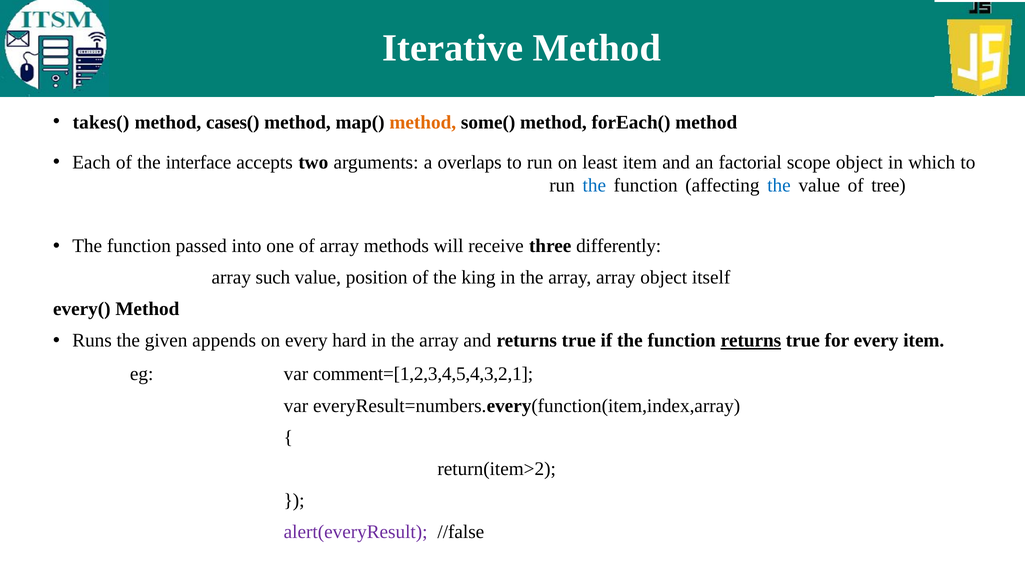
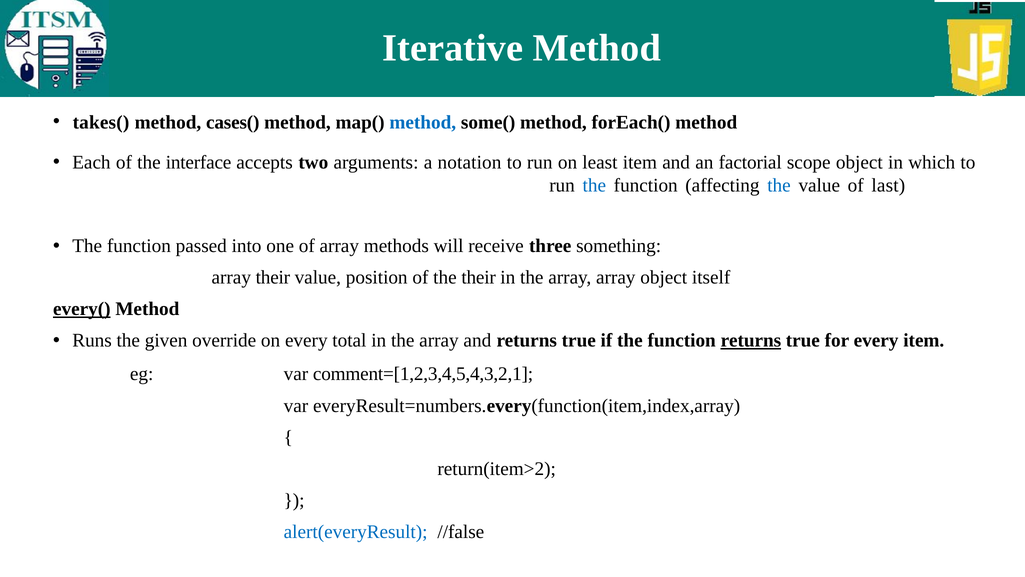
method at (423, 122) colour: orange -> blue
overlaps: overlaps -> notation
tree: tree -> last
differently: differently -> something
array such: such -> their
the king: king -> their
every( underline: none -> present
appends: appends -> override
hard: hard -> total
alert(everyResult colour: purple -> blue
